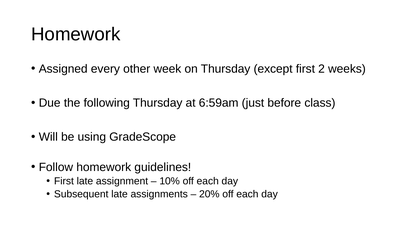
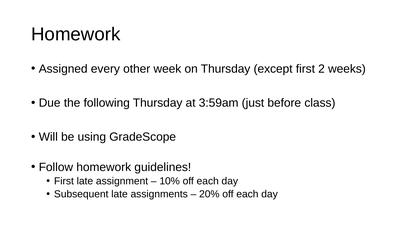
6:59am: 6:59am -> 3:59am
